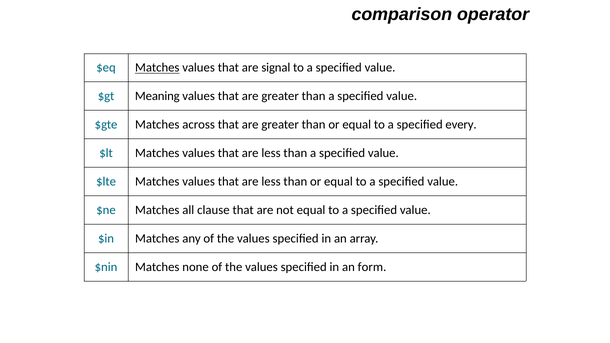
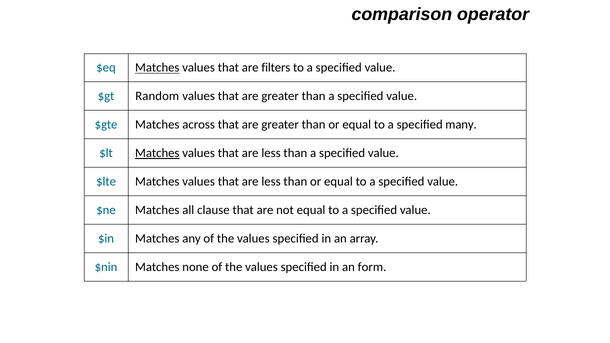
signal: signal -> filters
Meaning: Meaning -> Random
every: every -> many
Matches at (157, 153) underline: none -> present
